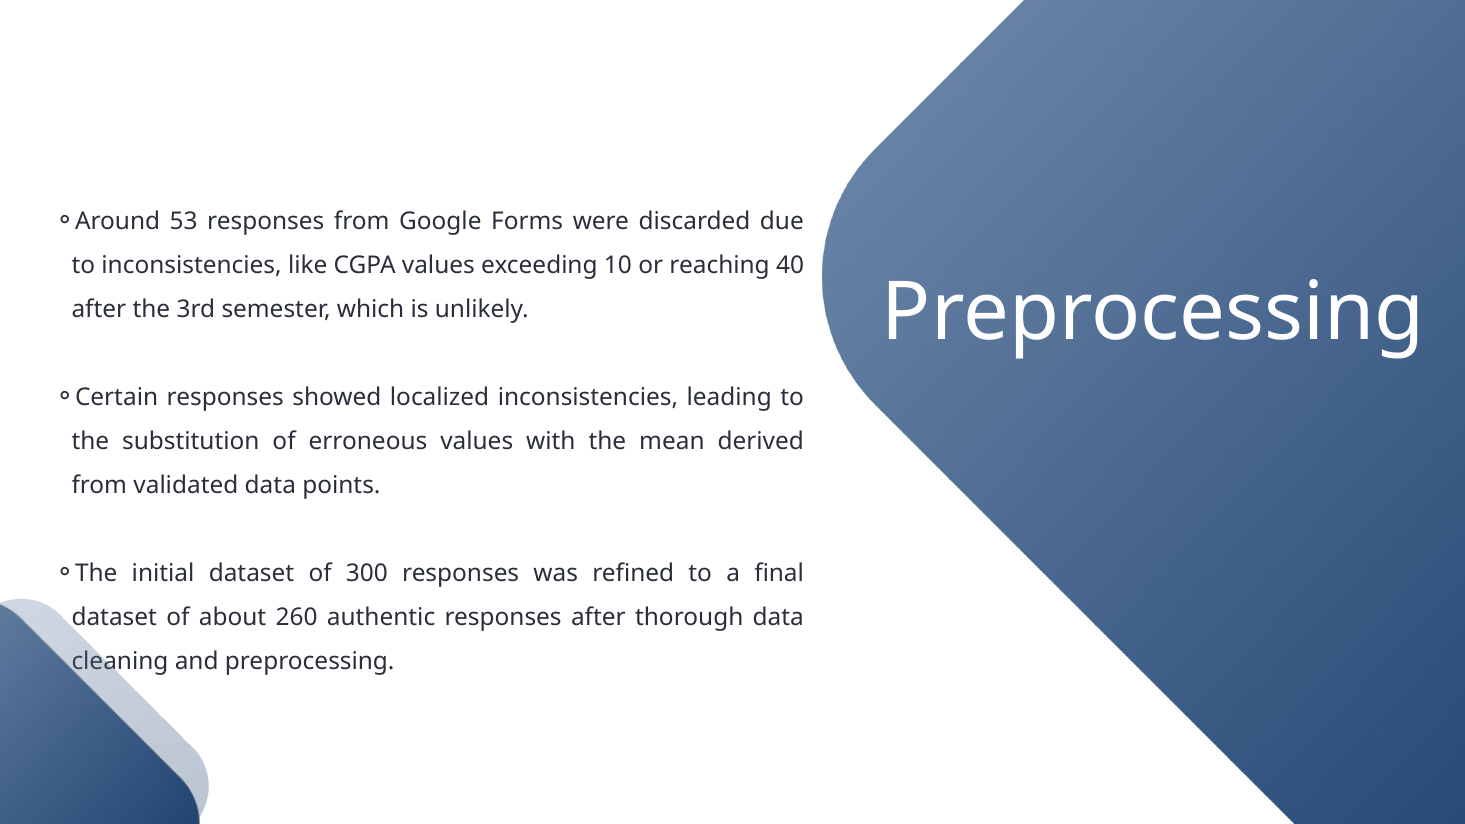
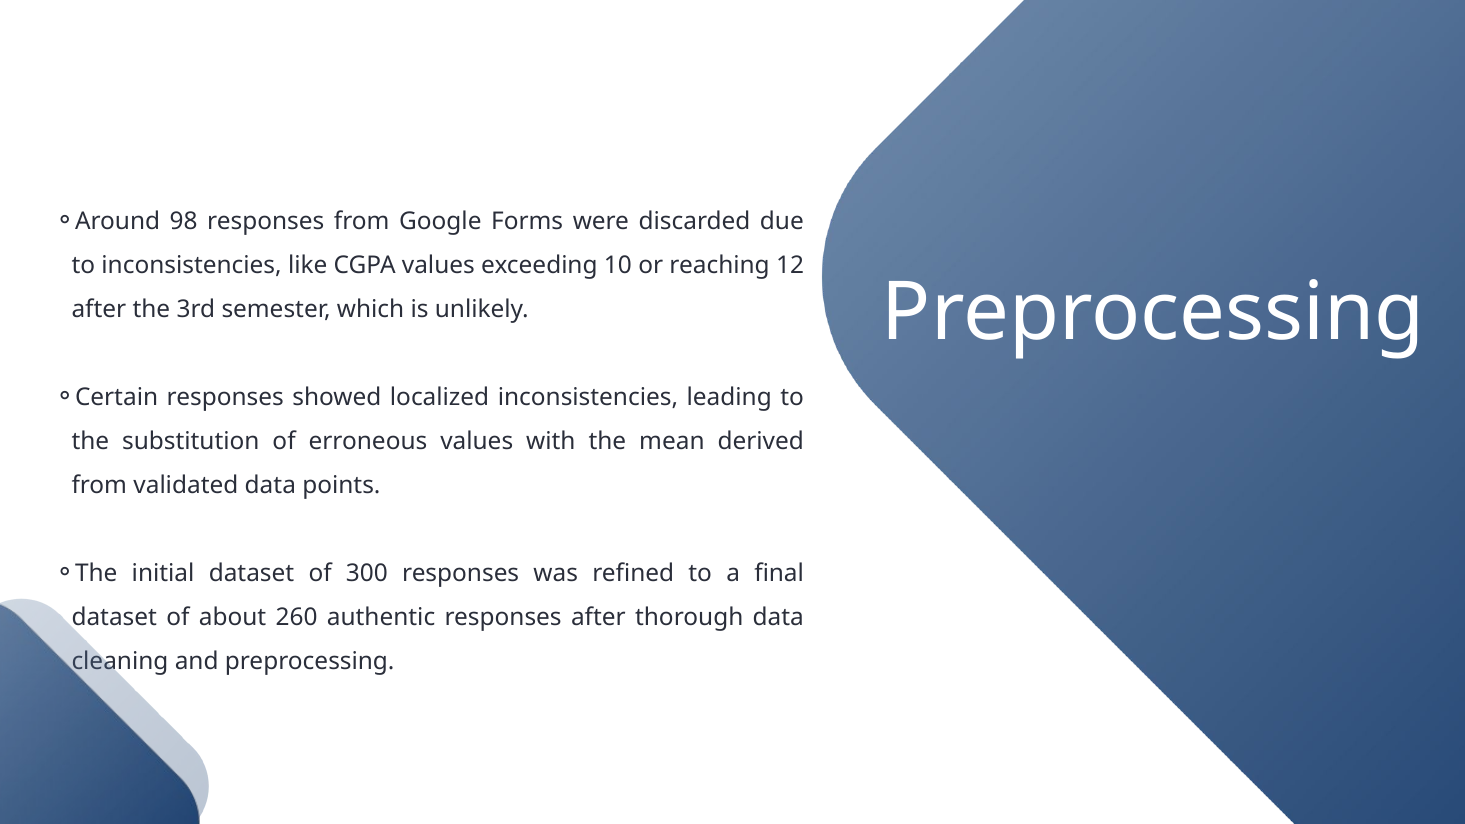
53: 53 -> 98
40: 40 -> 12
